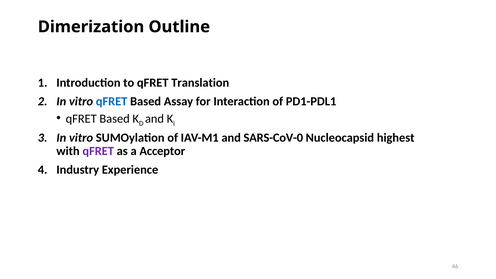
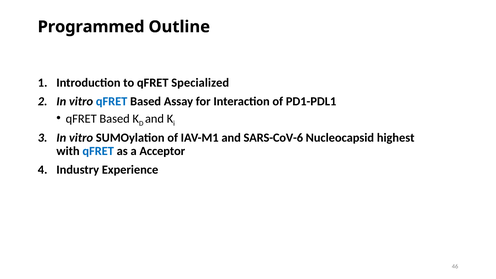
Dimerization: Dimerization -> Programmed
Translation: Translation -> Specialized
SARS-CoV-0: SARS-CoV-0 -> SARS-CoV-6
qFRET at (98, 151) colour: purple -> blue
